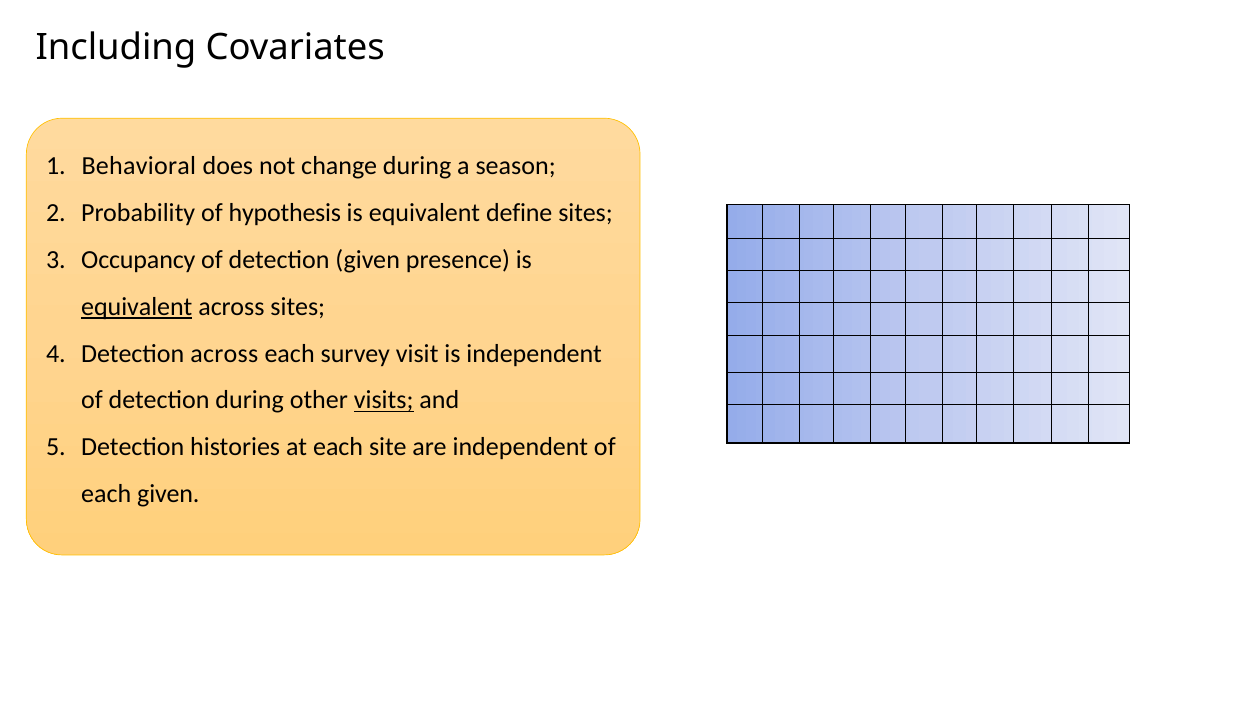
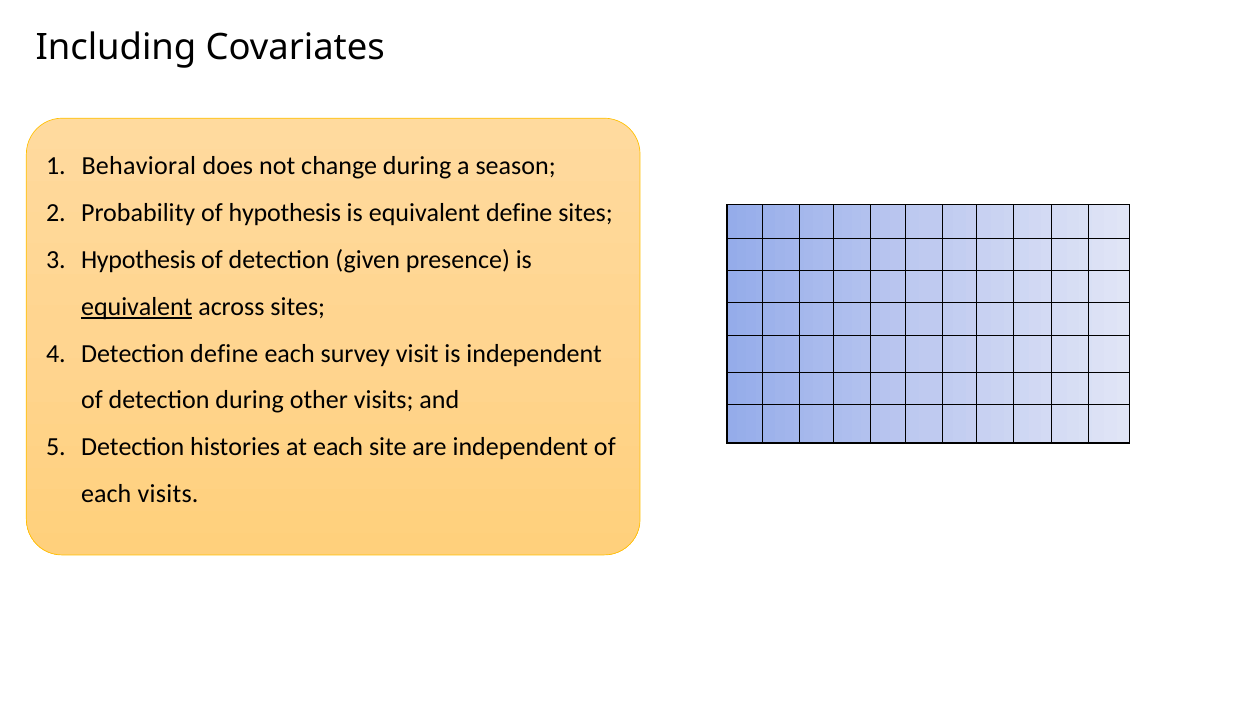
Occupancy at (138, 260): Occupancy -> Hypothesis
Detection across: across -> define
visits at (384, 401) underline: present -> none
each given: given -> visits
